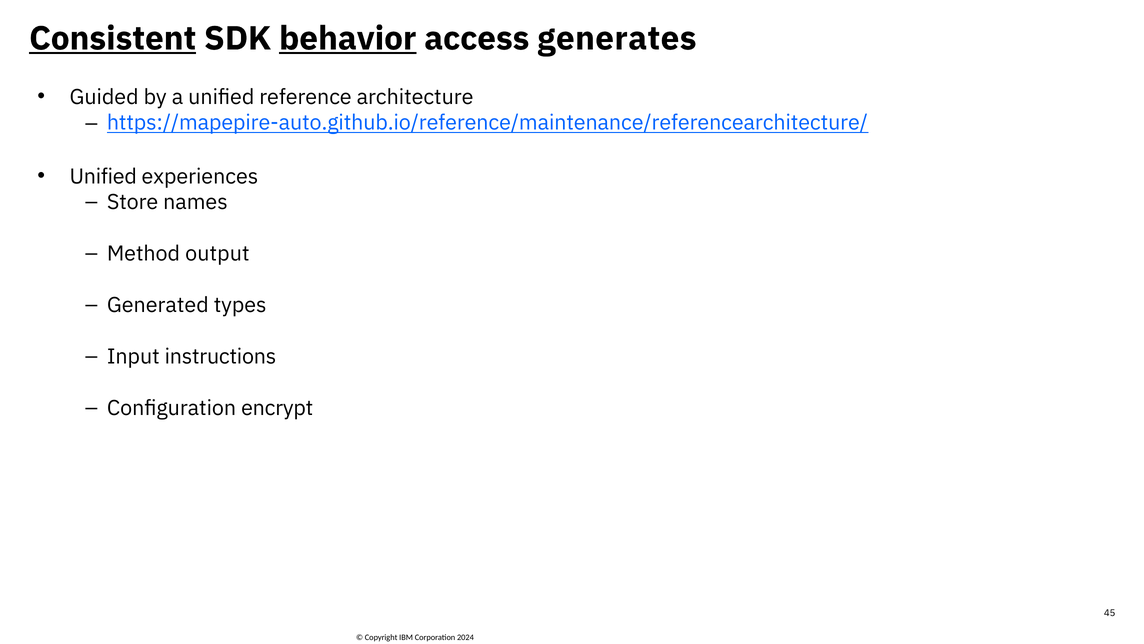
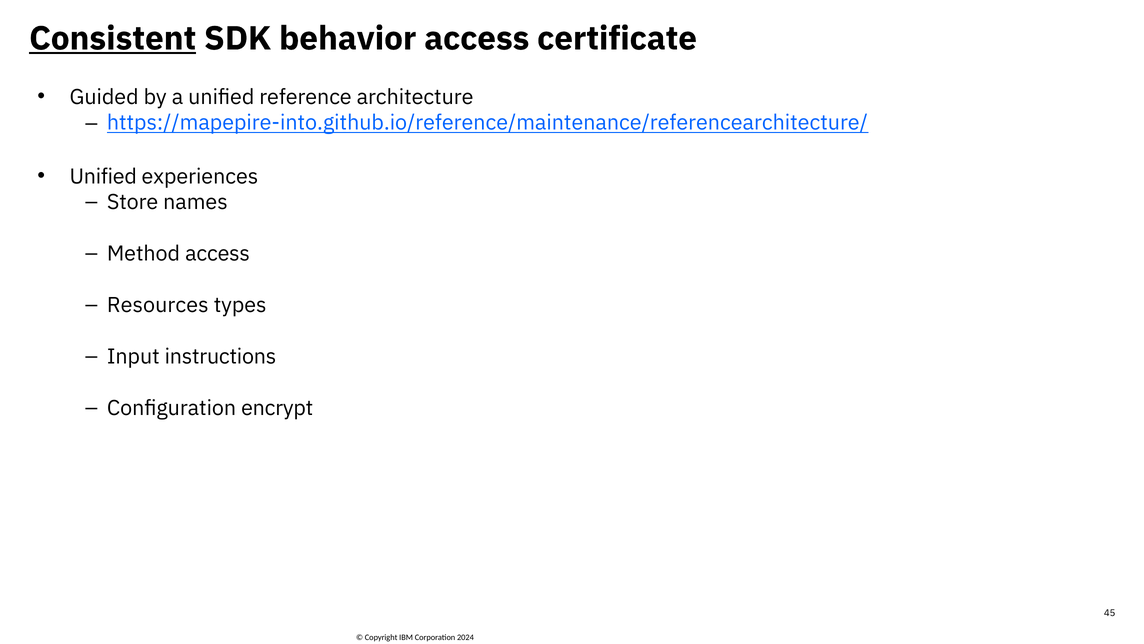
behavior underline: present -> none
generates: generates -> certificate
https://mapepire-auto.github.io/reference/maintenance/referencearchitecture/: https://mapepire-auto.github.io/reference/maintenance/referencearchitecture/ -> https://mapepire-into.github.io/reference/maintenance/referencearchitecture/
Method output: output -> access
Generated: Generated -> Resources
